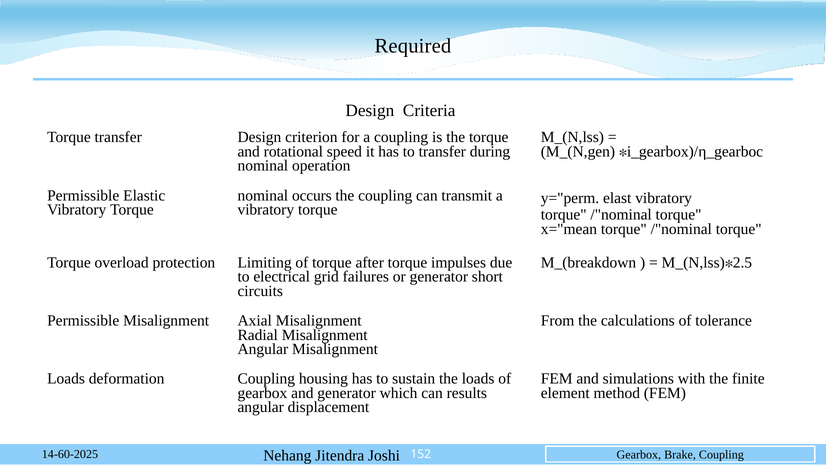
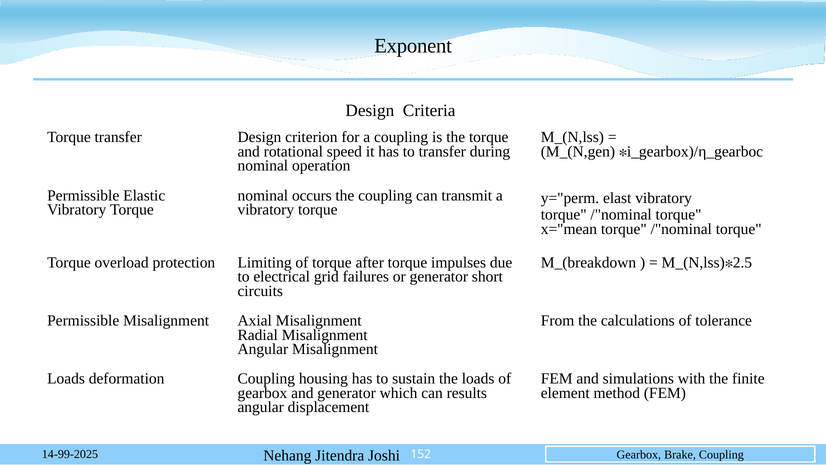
Required: Required -> Exponent
14-60-2025: 14-60-2025 -> 14-99-2025
